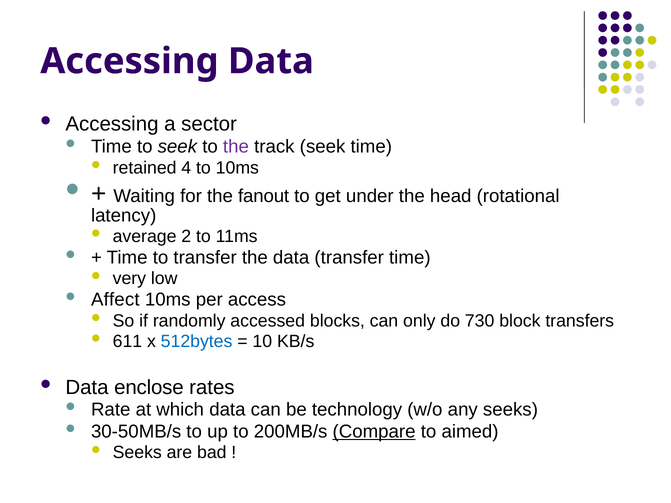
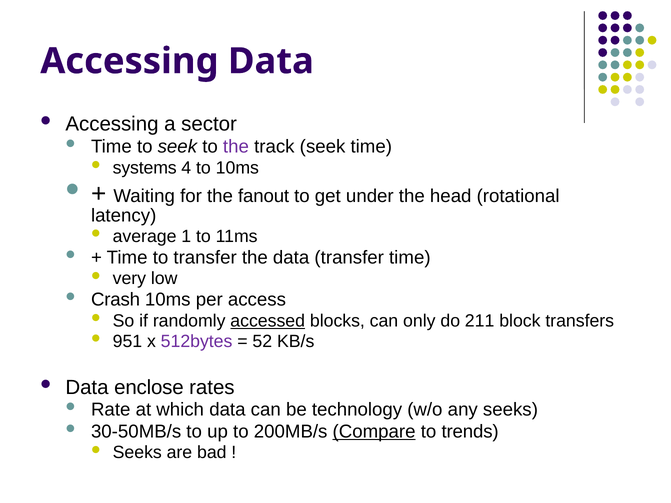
retained: retained -> systems
2: 2 -> 1
Affect: Affect -> Crash
accessed underline: none -> present
730: 730 -> 211
611: 611 -> 951
512bytes colour: blue -> purple
10: 10 -> 52
aimed: aimed -> trends
